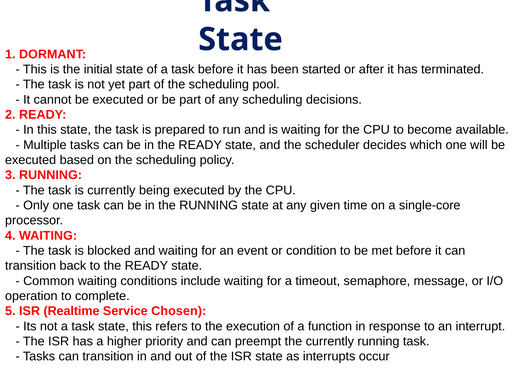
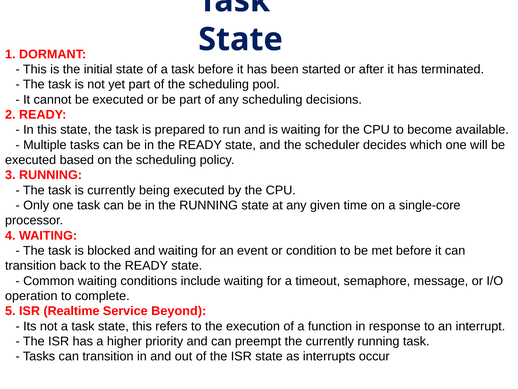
Chosen: Chosen -> Beyond
